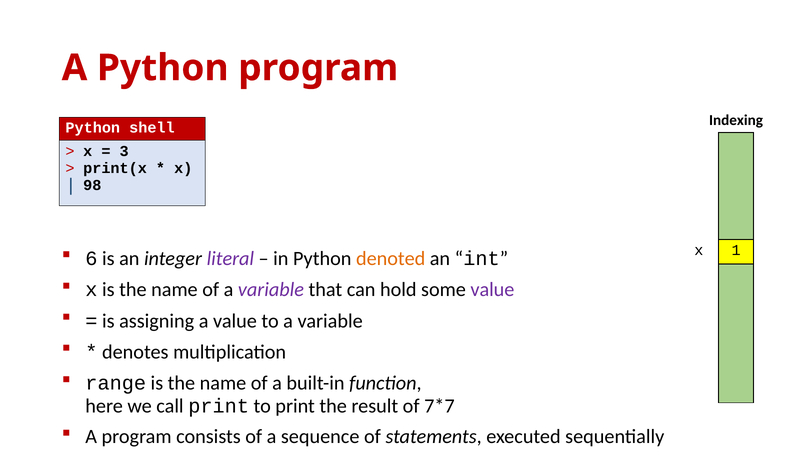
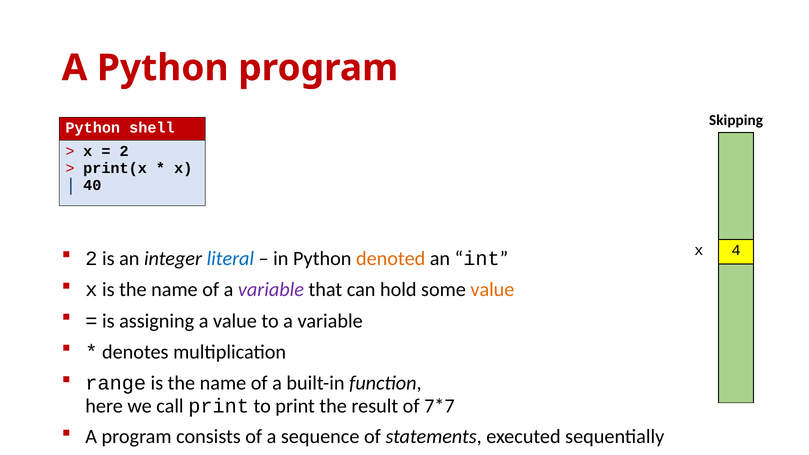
Indexing: Indexing -> Skipping
3 at (124, 151): 3 -> 2
98: 98 -> 40
1: 1 -> 4
6 at (91, 259): 6 -> 2
literal colour: purple -> blue
value at (492, 290) colour: purple -> orange
